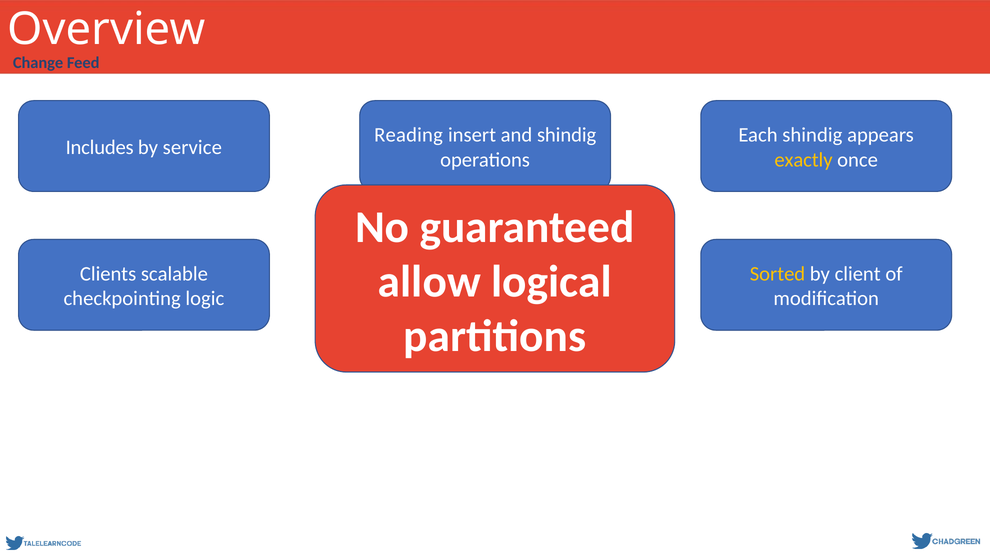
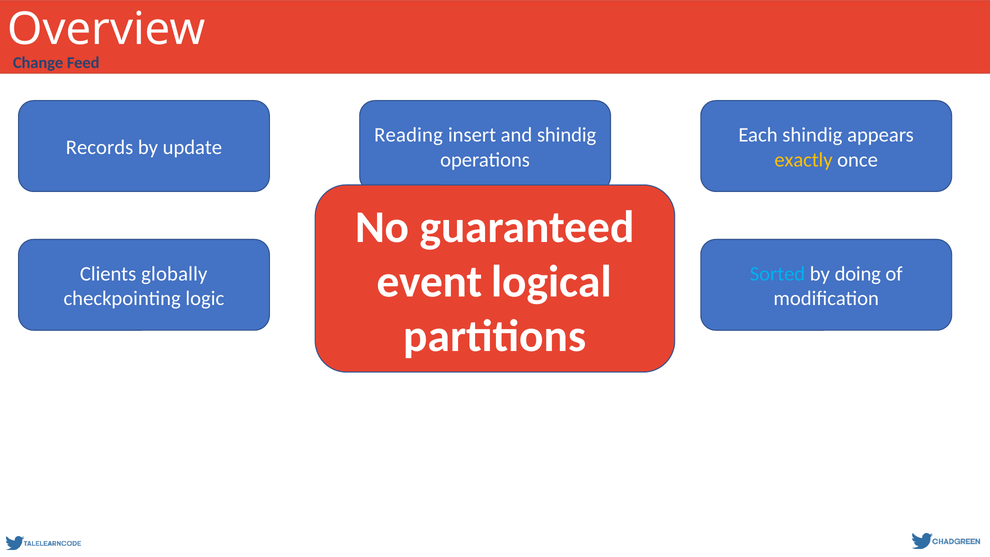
Includes: Includes -> Records
service: service -> update
allow: allow -> event
scalable: scalable -> globally
Sorted colour: yellow -> light blue
client: client -> doing
